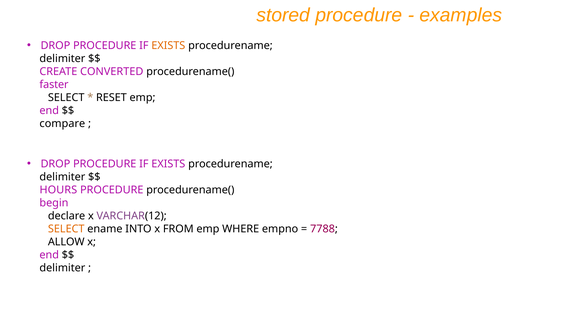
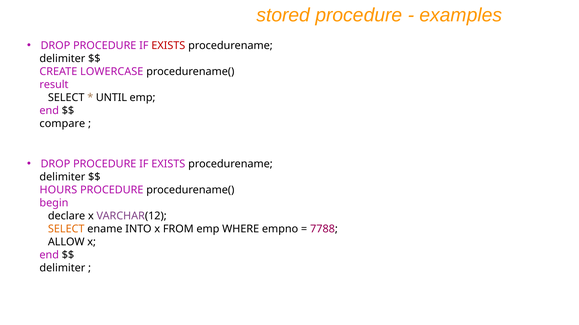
EXISTS at (168, 46) colour: orange -> red
CONVERTED: CONVERTED -> LOWERCASE
faster: faster -> result
RESET: RESET -> UNTIL
